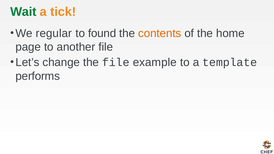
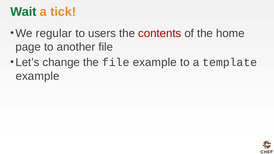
found: found -> users
contents colour: orange -> red
performs at (38, 76): performs -> example
